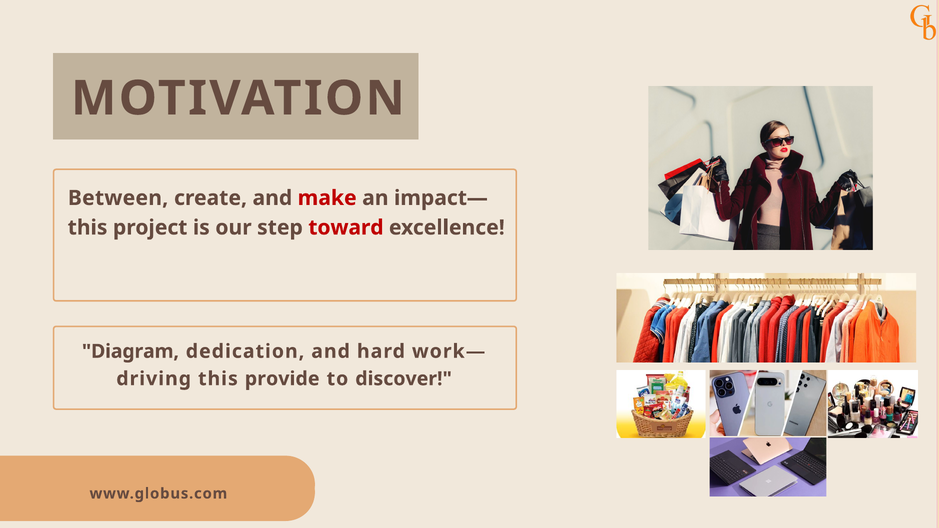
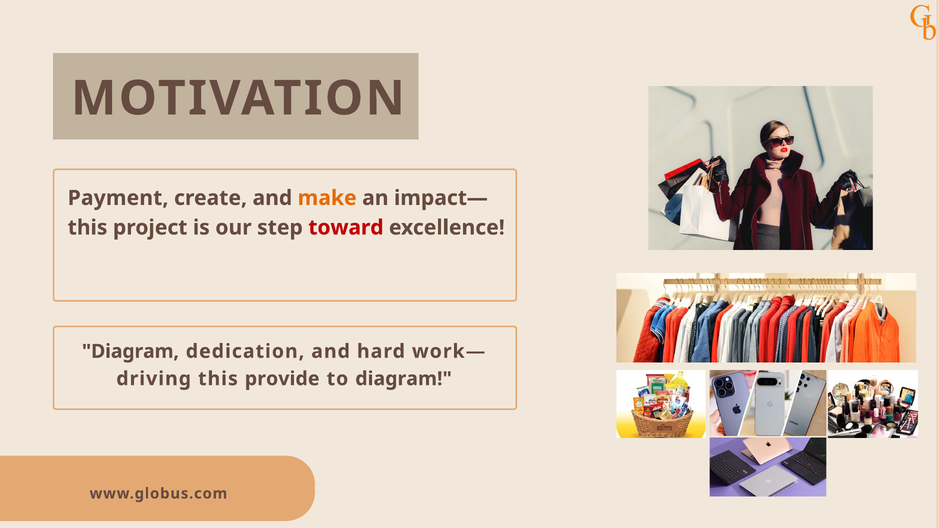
Between: Between -> Payment
make colour: red -> orange
to discover: discover -> diagram
